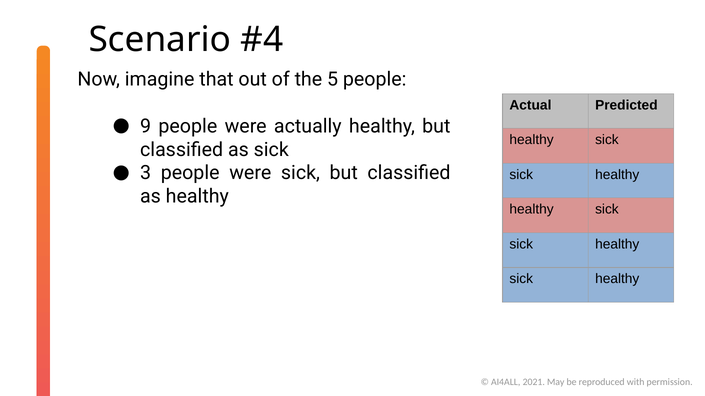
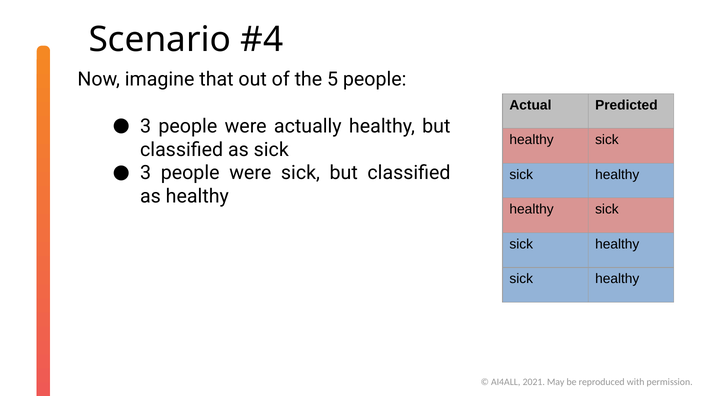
9 at (146, 126): 9 -> 3
